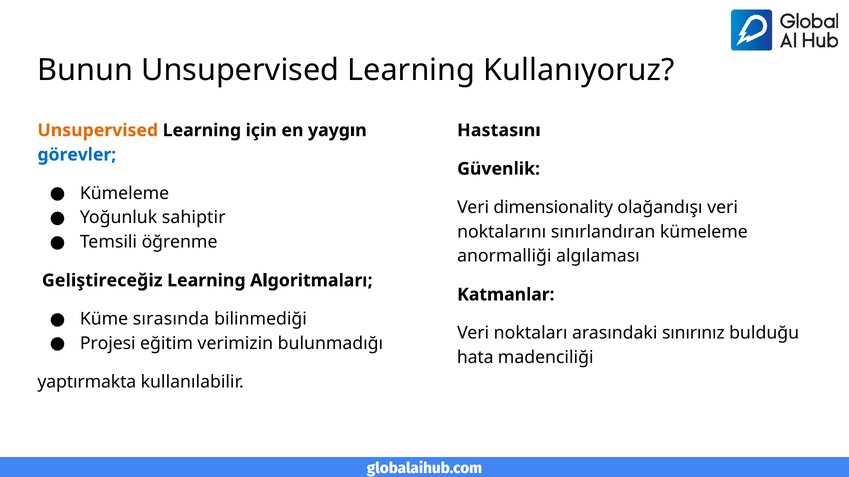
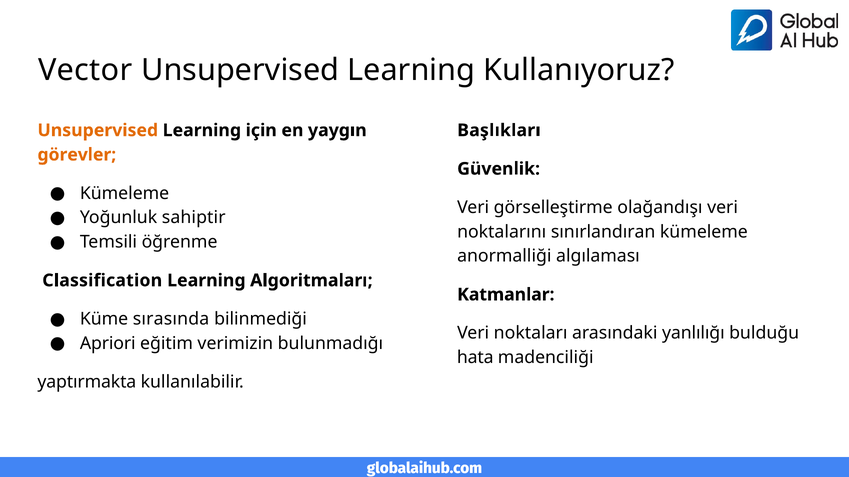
Bunun: Bunun -> Vector
Hastasını: Hastasını -> Başlıkları
görevler colour: blue -> orange
dimensionality: dimensionality -> görselleştirme
Geliştireceğiz: Geliştireceğiz -> Classification
sınırınız: sınırınız -> yanlılığı
Projesi: Projesi -> Apriori
